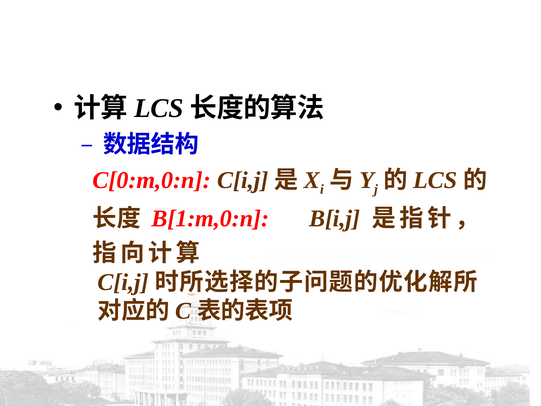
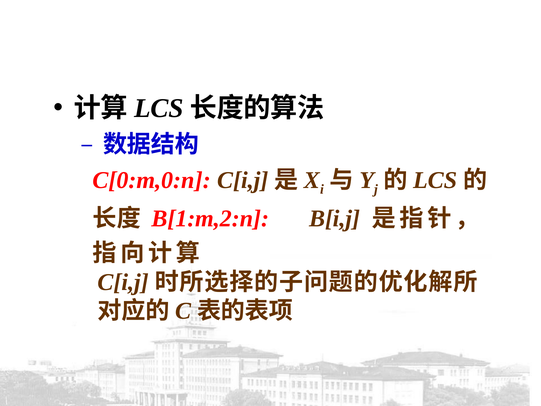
B[1:m,0:n: B[1:m,0:n -> B[1:m,2:n
